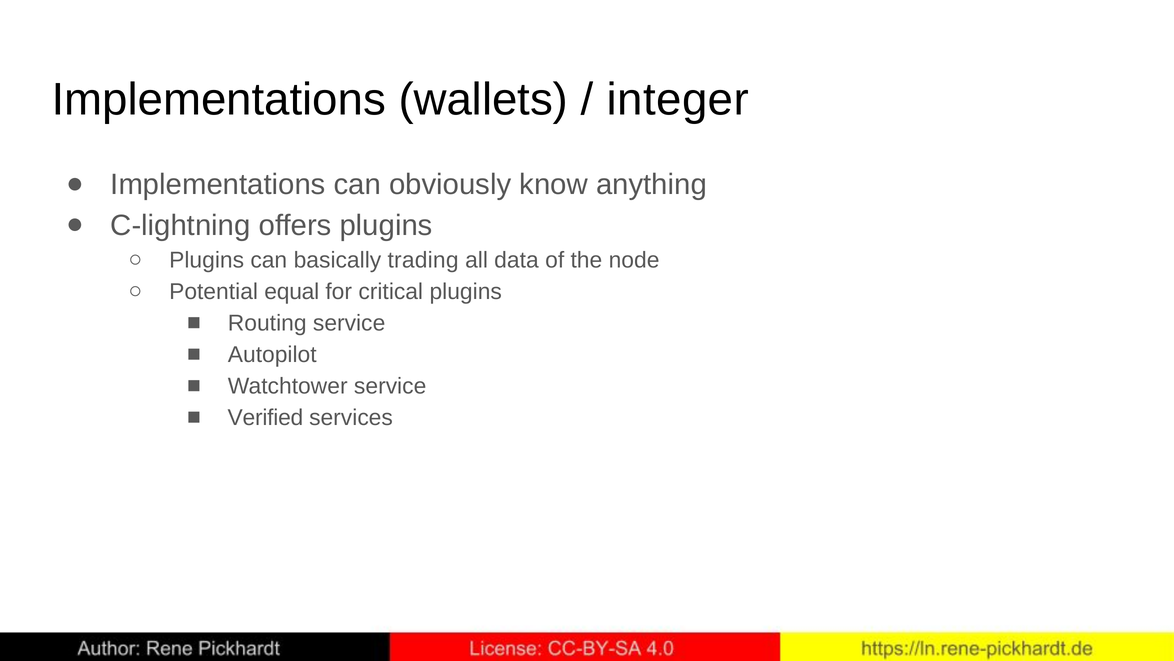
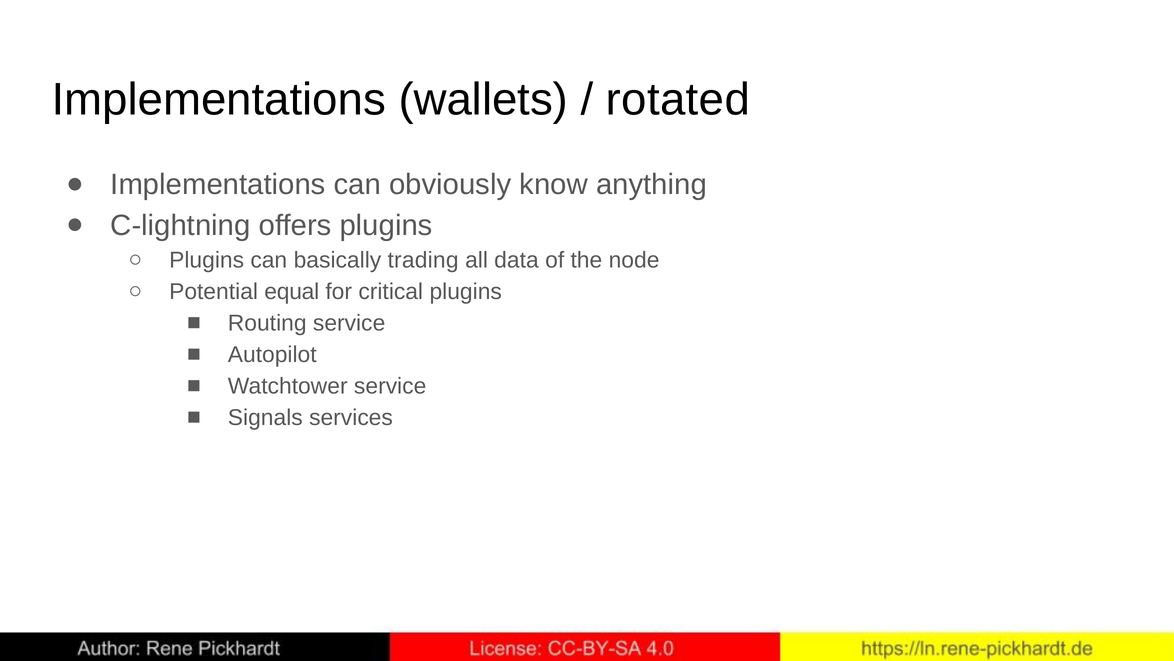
integer: integer -> rotated
Verified: Verified -> Signals
